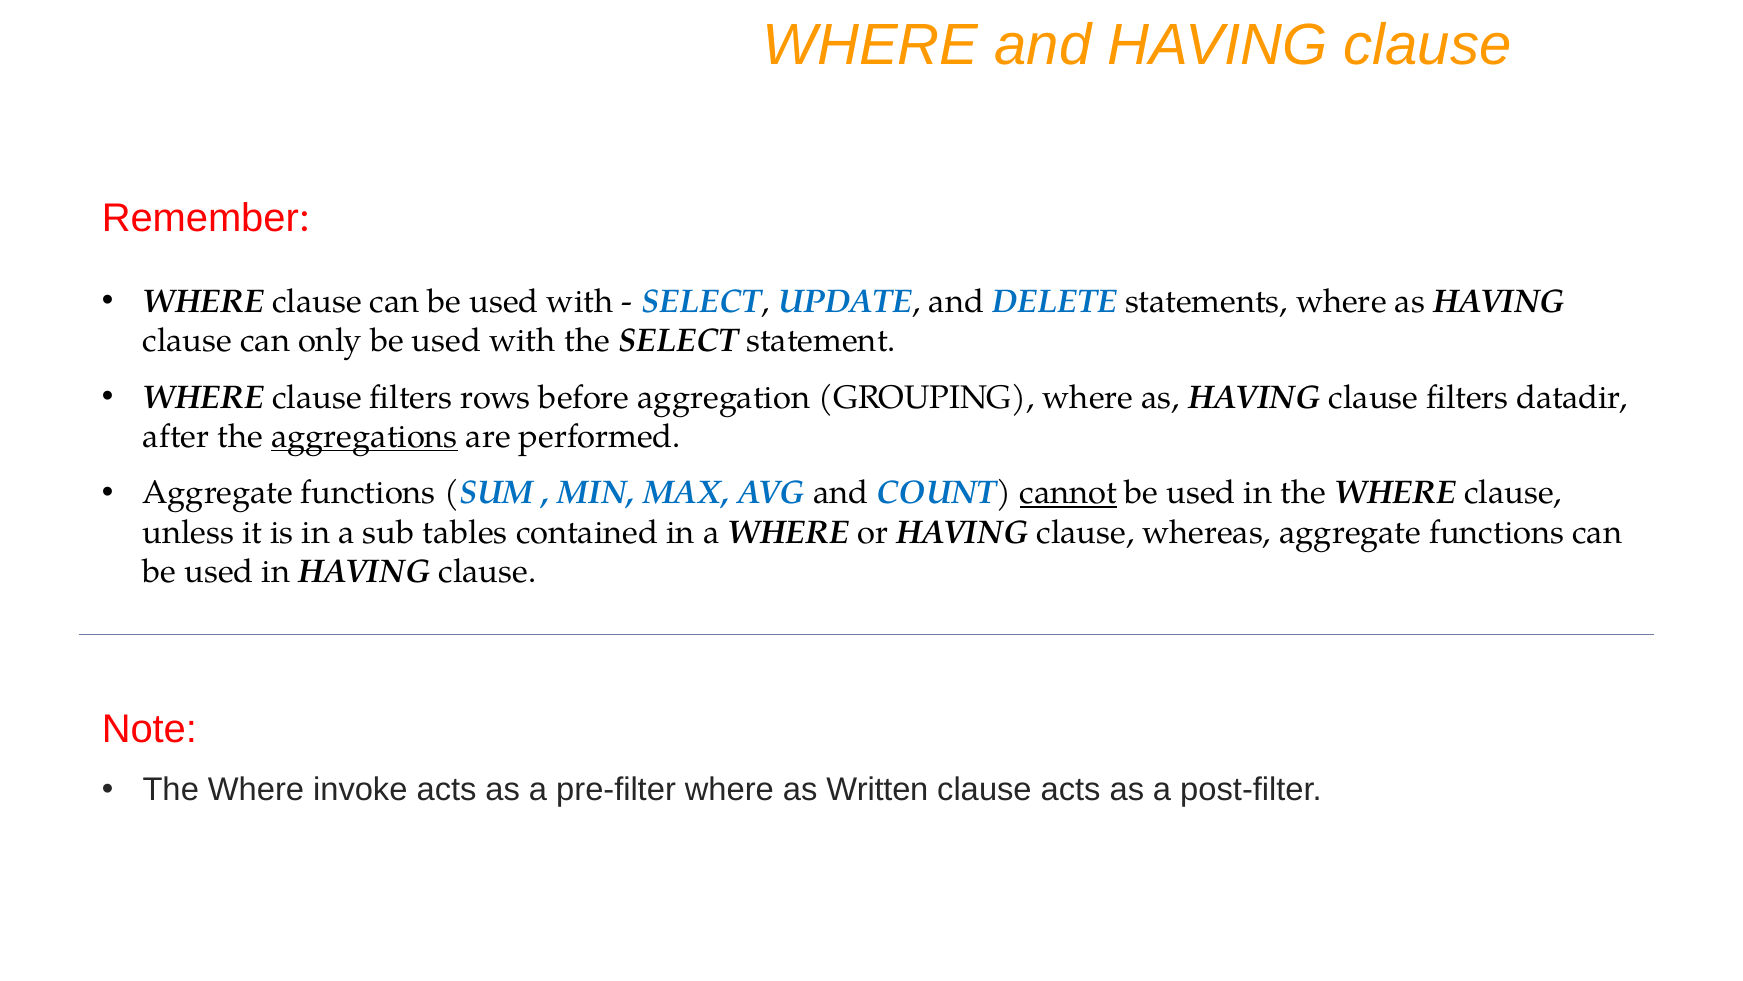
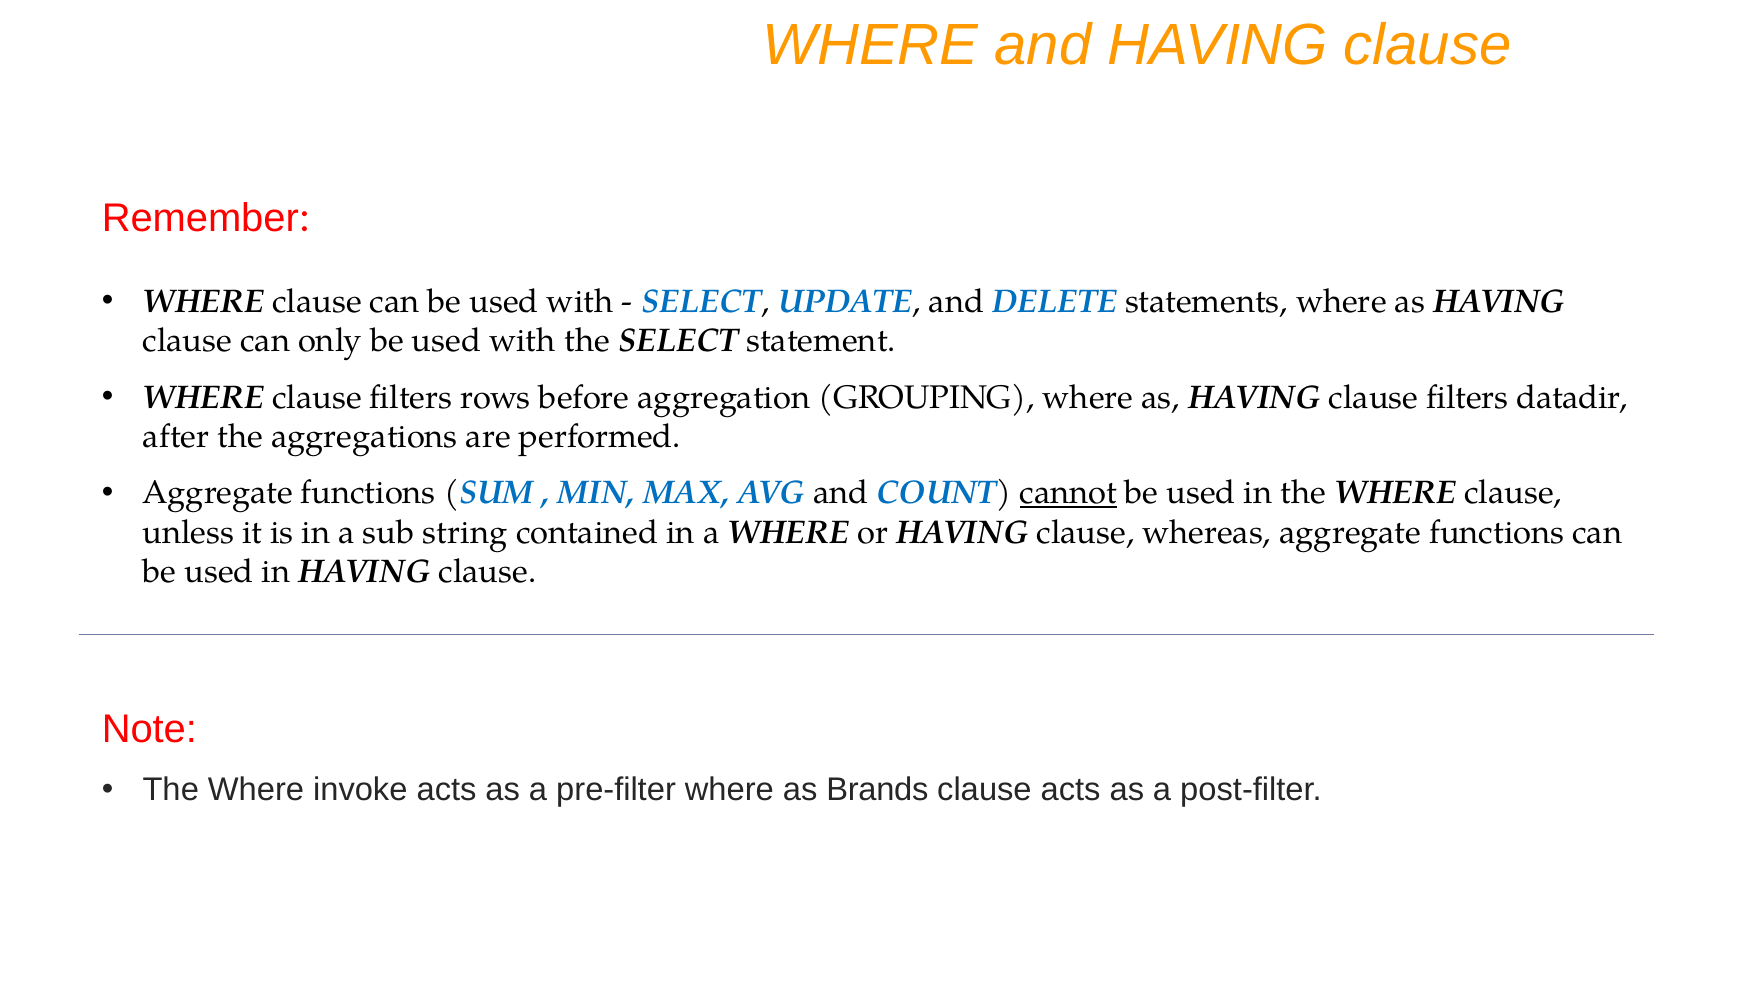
aggregations underline: present -> none
tables: tables -> string
Written: Written -> Brands
